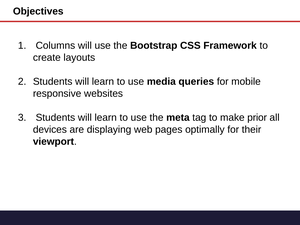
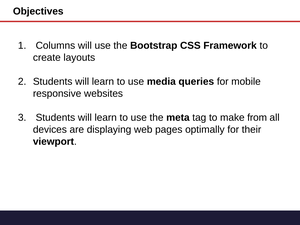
prior: prior -> from
